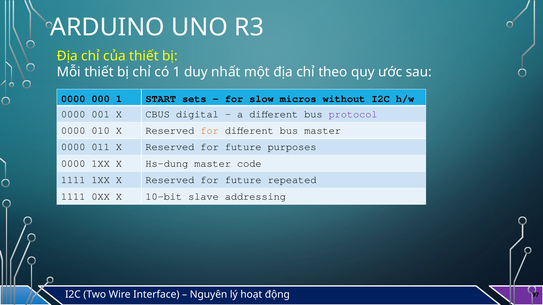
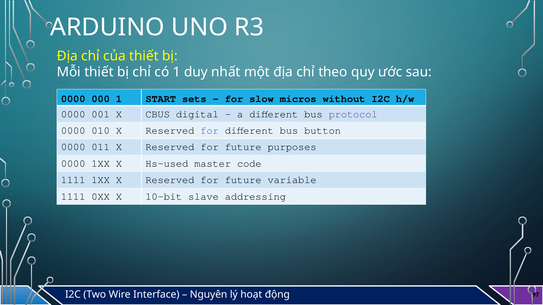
for at (210, 131) colour: orange -> blue
bus master: master -> button
Hs-dung: Hs-dung -> Hs-used
repeated: repeated -> variable
